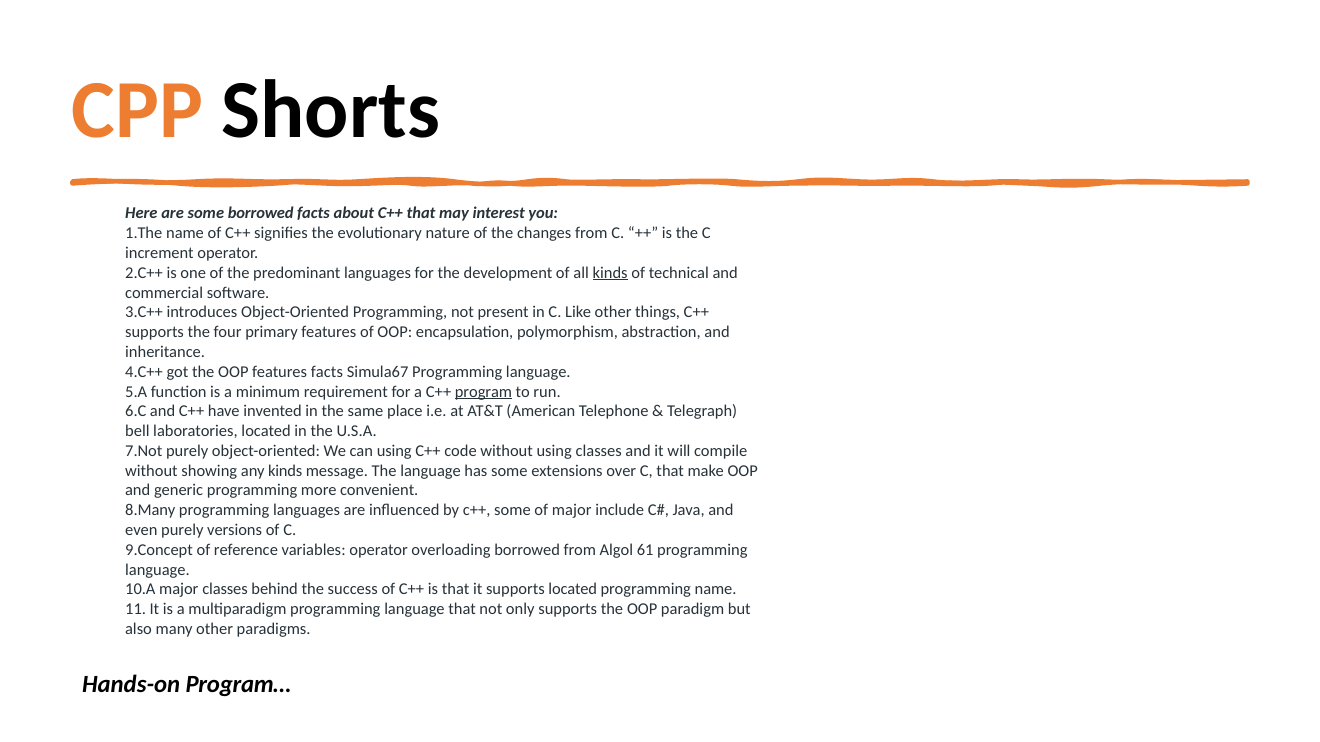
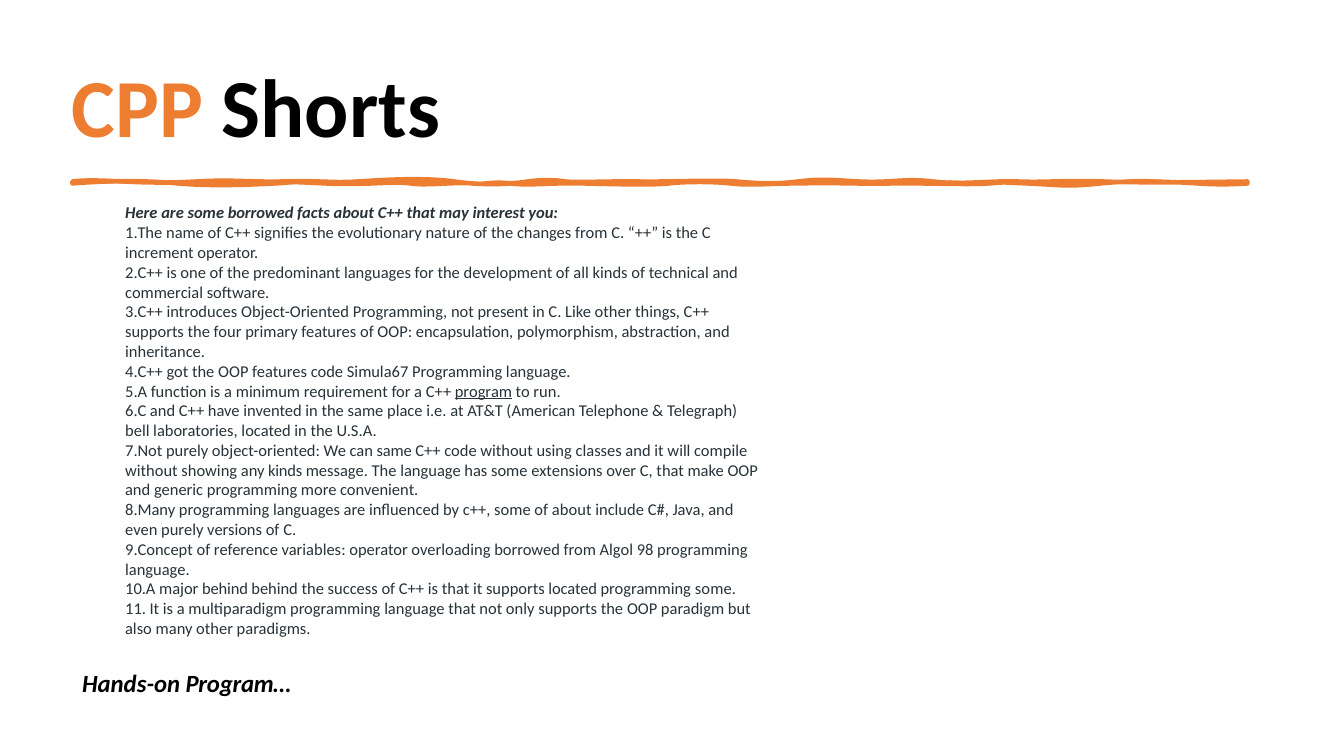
kinds at (610, 273) underline: present -> none
features facts: facts -> code
can using: using -> same
of major: major -> about
61: 61 -> 98
major classes: classes -> behind
programming name: name -> some
